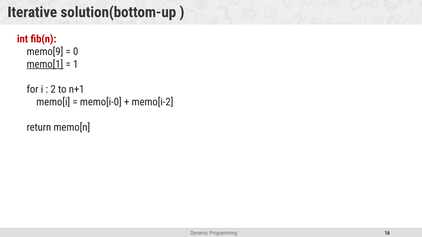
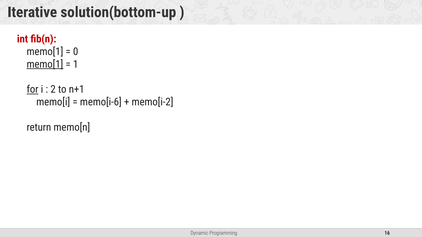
memo[9 at (45, 52): memo[9 -> memo[1
for underline: none -> present
memo[i-0: memo[i-0 -> memo[i-6
